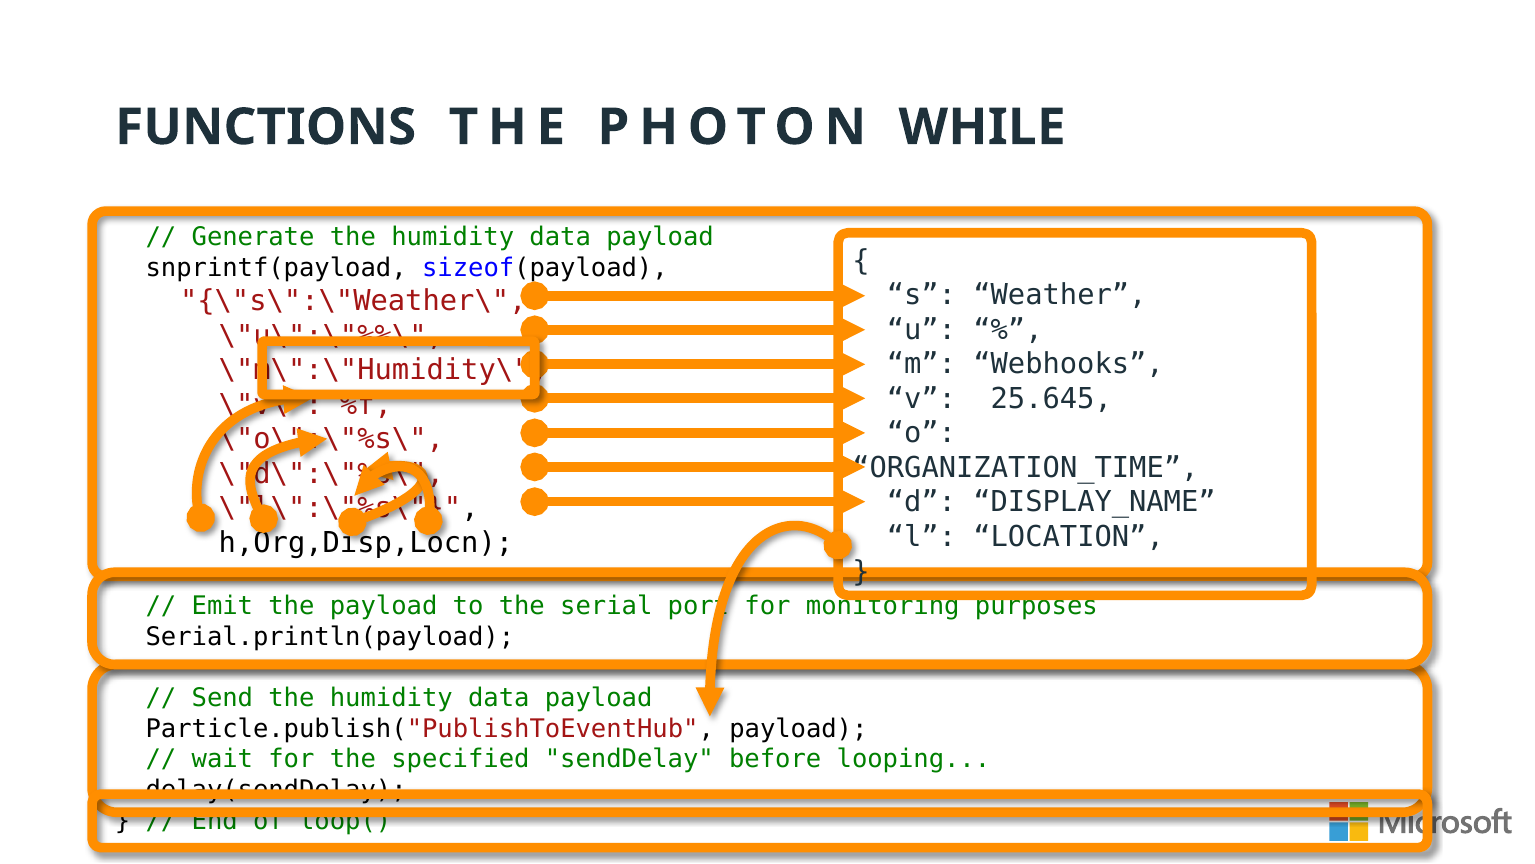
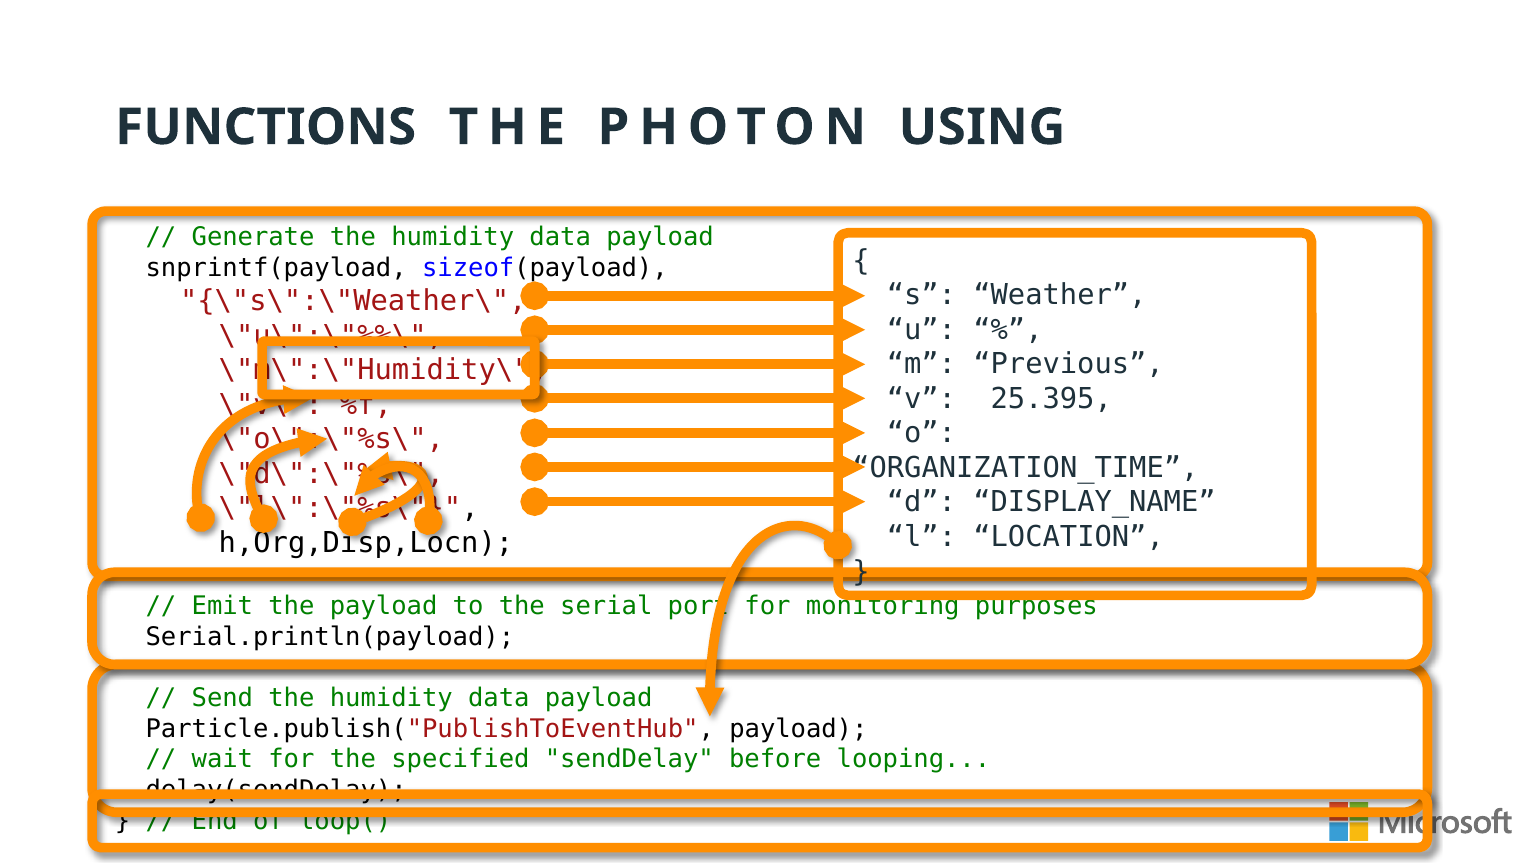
WHILE: WHILE -> USING
Webhooks: Webhooks -> Previous
25.645: 25.645 -> 25.395
